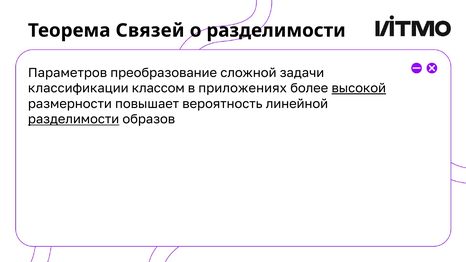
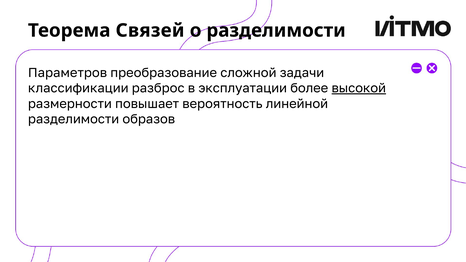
классом: классом -> разброс
приложениях: приложениях -> эксплуатации
разделимости at (74, 119) underline: present -> none
